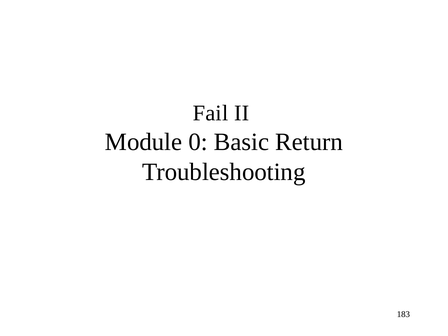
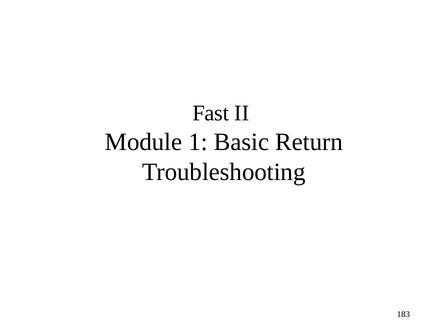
Fail: Fail -> Fast
0: 0 -> 1
